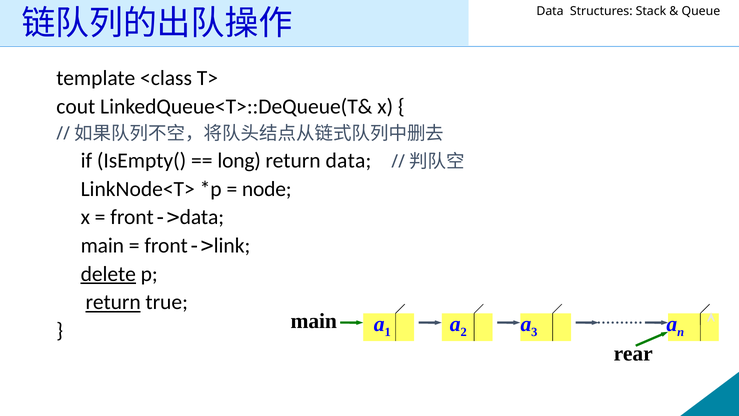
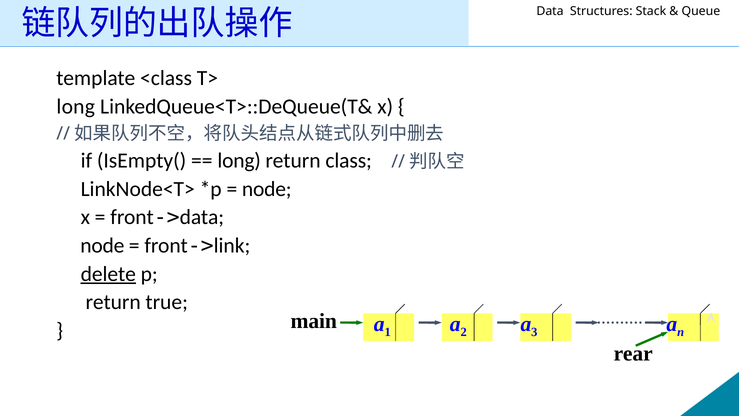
cout at (76, 107): cout -> long
return data: data -> class
main at (102, 245): main -> node
return at (113, 302) underline: present -> none
